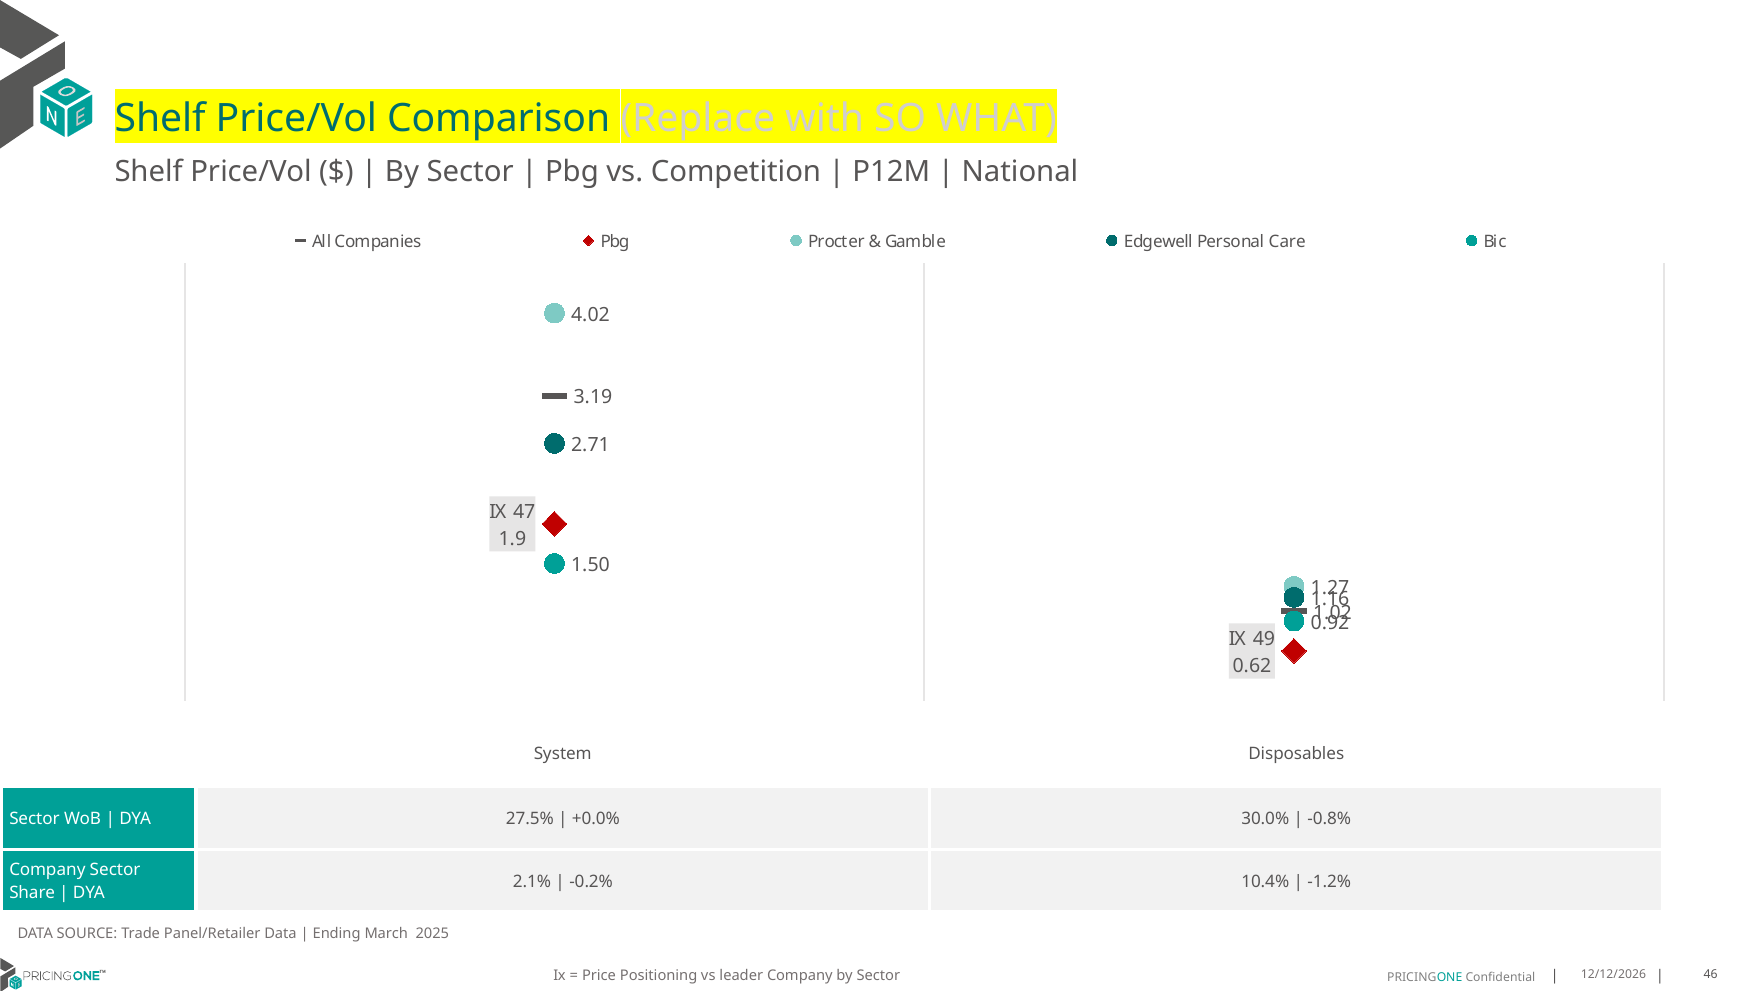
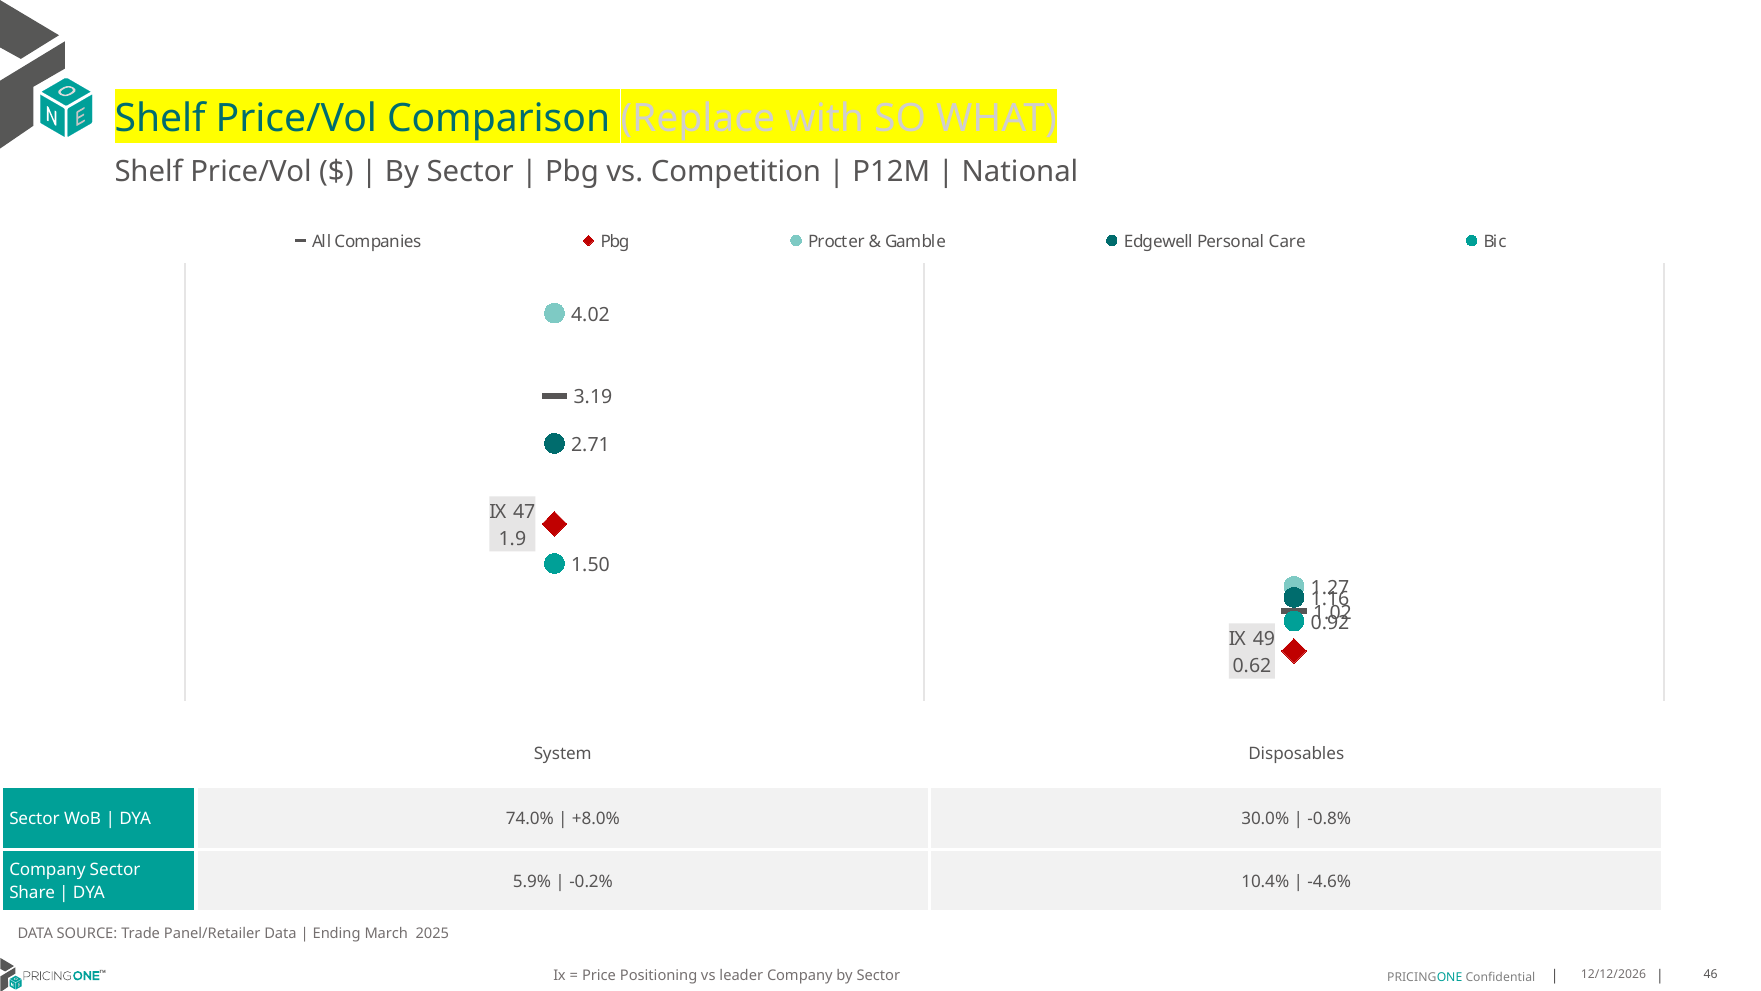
27.5%: 27.5% -> 74.0%
+0.0%: +0.0% -> +8.0%
2.1%: 2.1% -> 5.9%
-1.2%: -1.2% -> -4.6%
